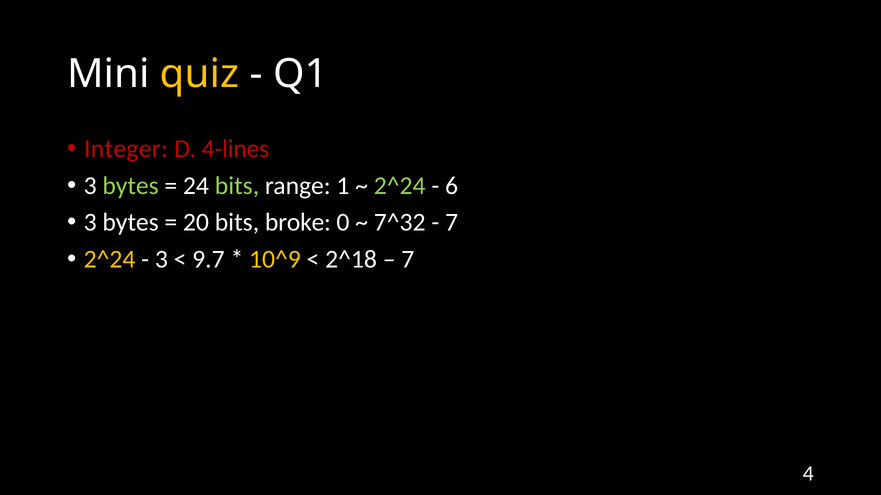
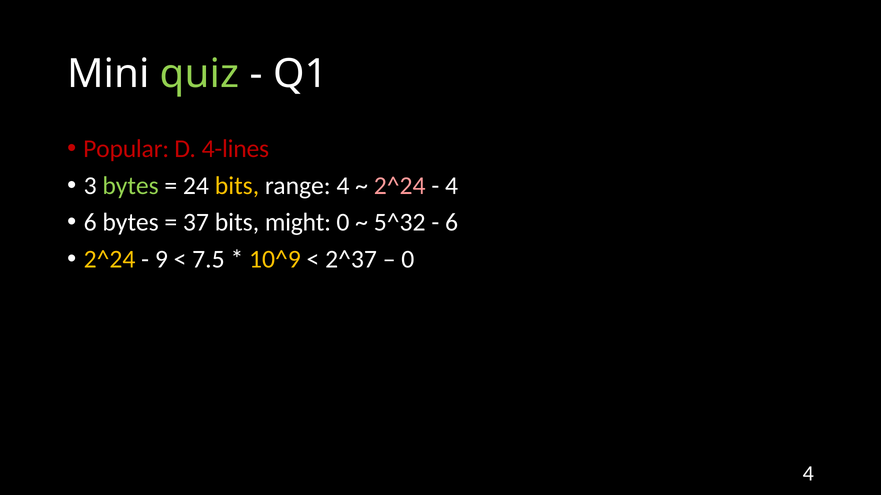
quiz colour: yellow -> light green
Integer: Integer -> Popular
bits at (237, 186) colour: light green -> yellow
range 1: 1 -> 4
2^24 at (400, 186) colour: light green -> pink
6 at (452, 186): 6 -> 4
3 at (90, 223): 3 -> 6
20: 20 -> 37
broke: broke -> might
7^32: 7^32 -> 5^32
7 at (452, 223): 7 -> 6
3 at (161, 260): 3 -> 9
9.7: 9.7 -> 7.5
2^18: 2^18 -> 2^37
7 at (408, 260): 7 -> 0
